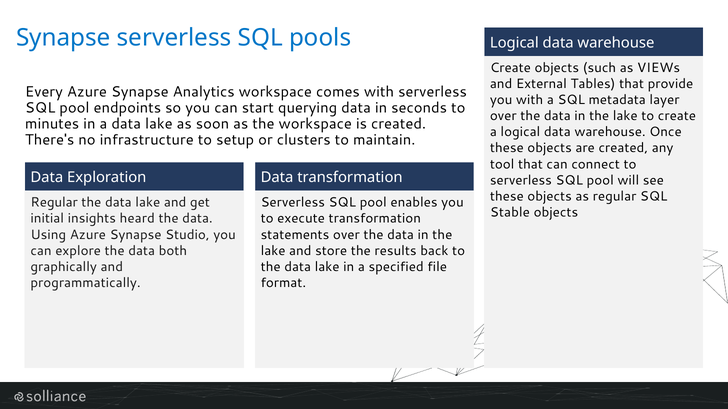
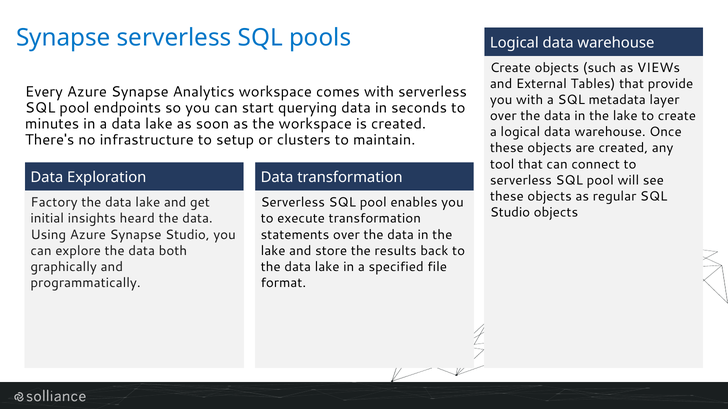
Regular at (54, 203): Regular -> Factory
Stable at (510, 213): Stable -> Studio
